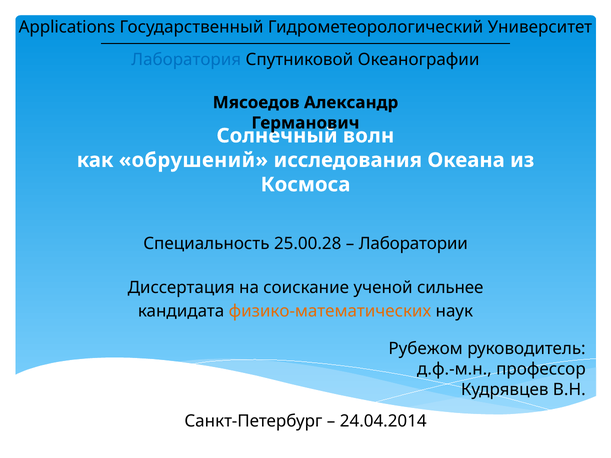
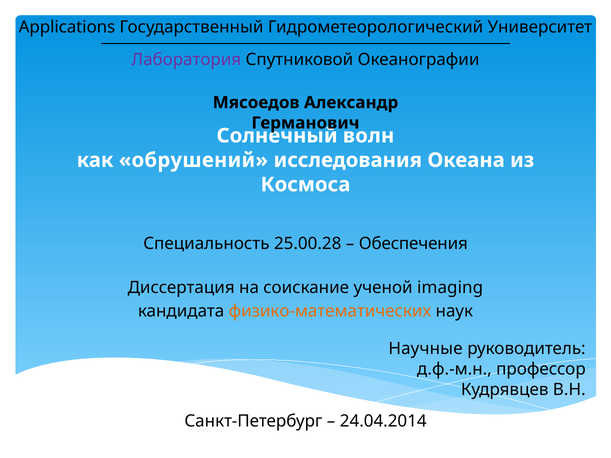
Лаборатория colour: blue -> purple
Лаборатории: Лаборатории -> Обеспечения
сильнее: сильнее -> imaging
Рубежом: Рубежом -> Научные
